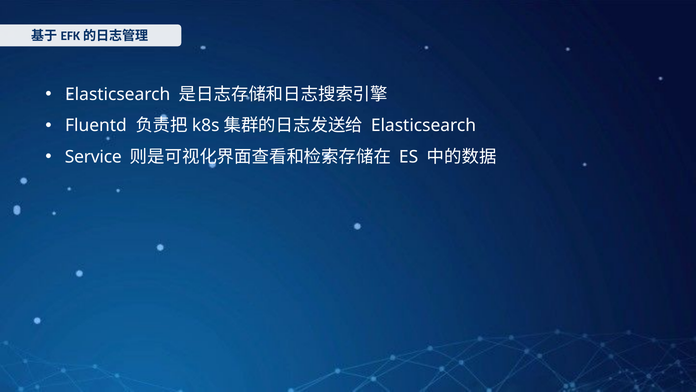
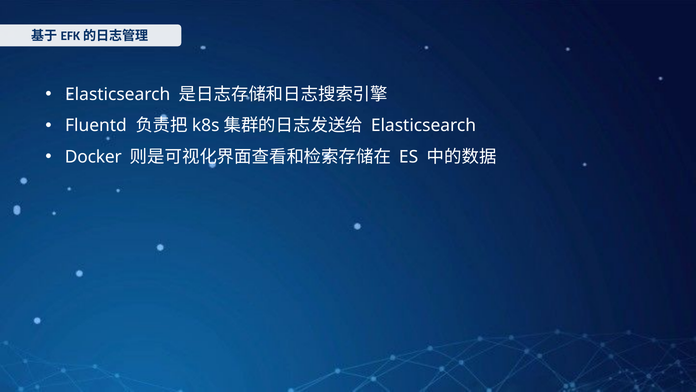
Service: Service -> Docker
